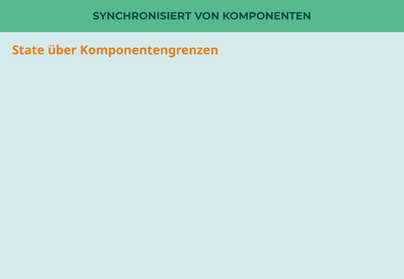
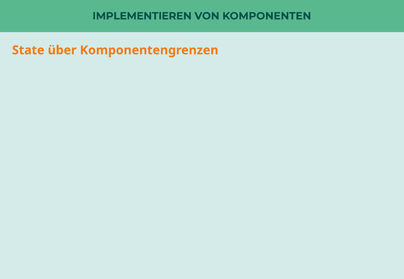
SYNCHRONISIERT: SYNCHRONISIERT -> IMPLEMENTIEREN
